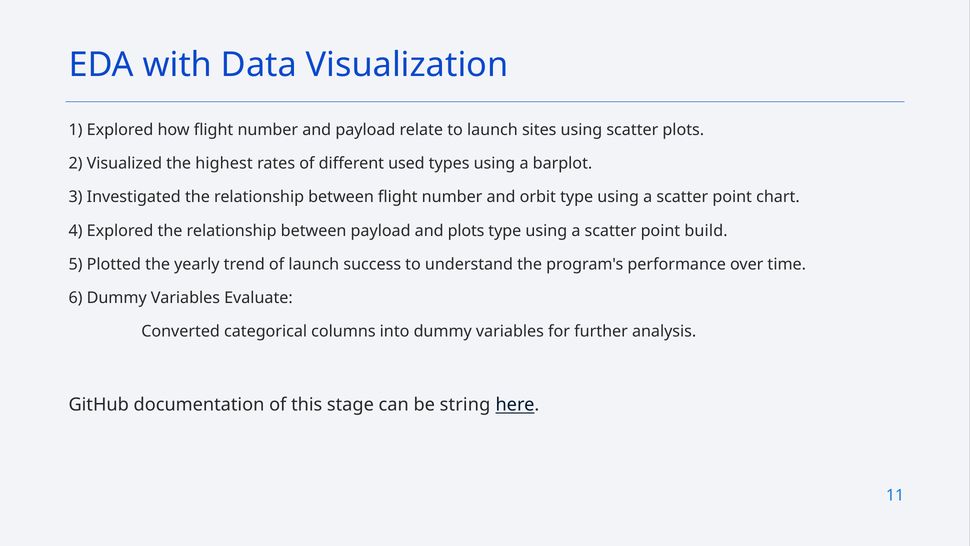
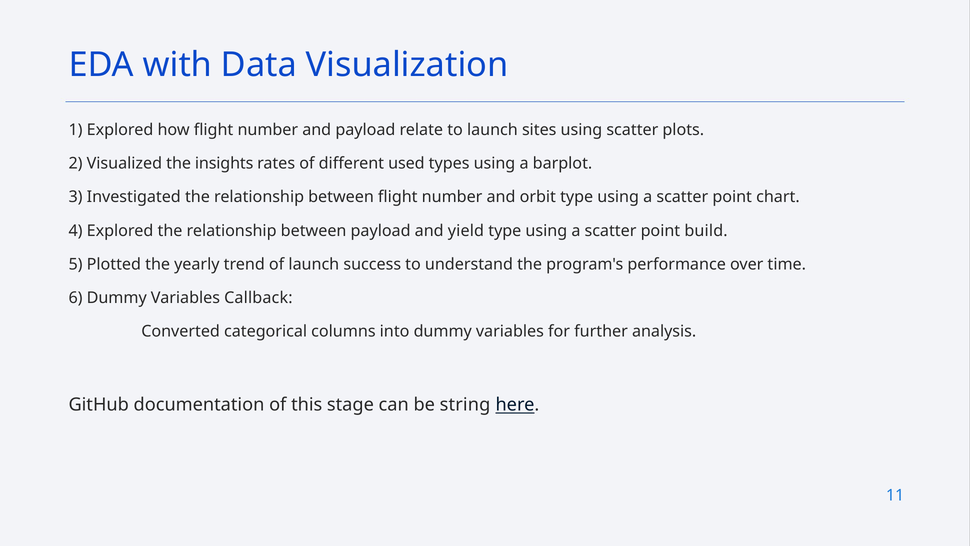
highest: highest -> insights
and plots: plots -> yield
Evaluate: Evaluate -> Callback
